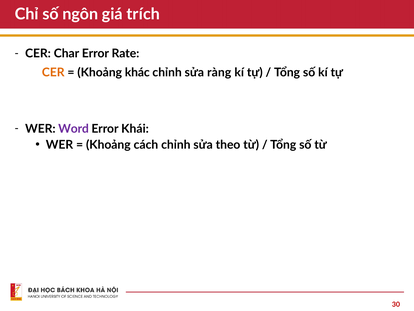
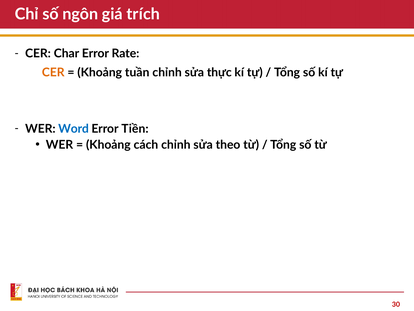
khác: khác -> tuần
ràng: ràng -> thực
Word colour: purple -> blue
Khái: Khái -> Tiền
